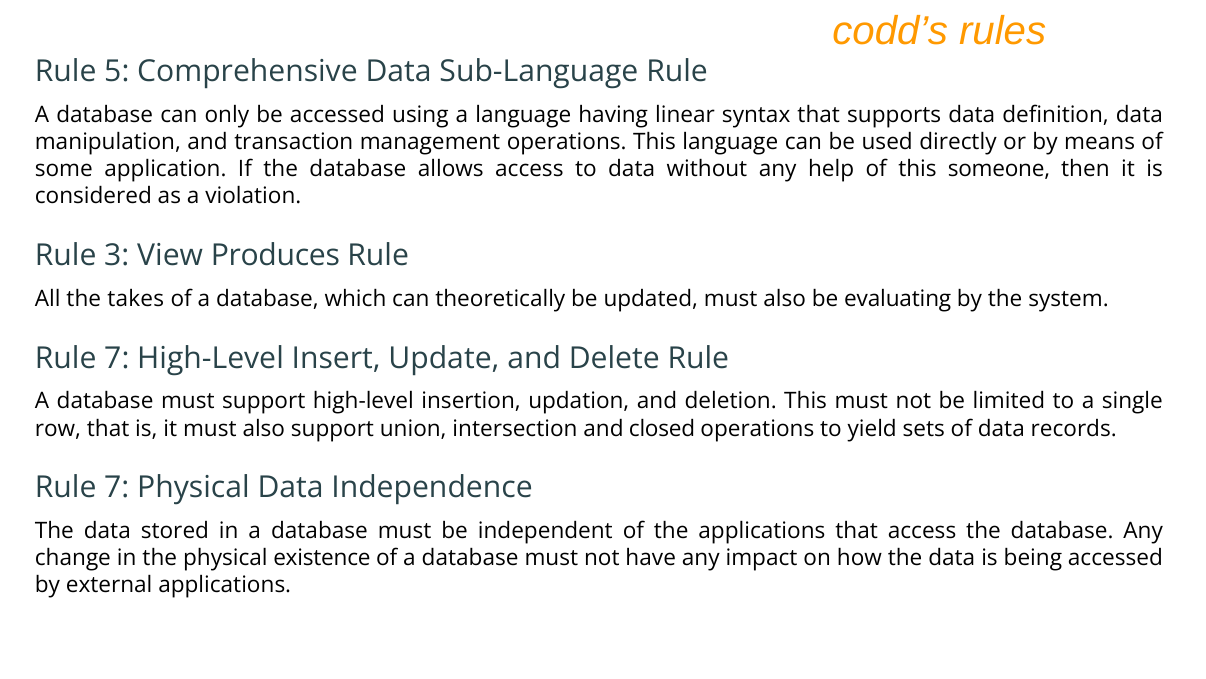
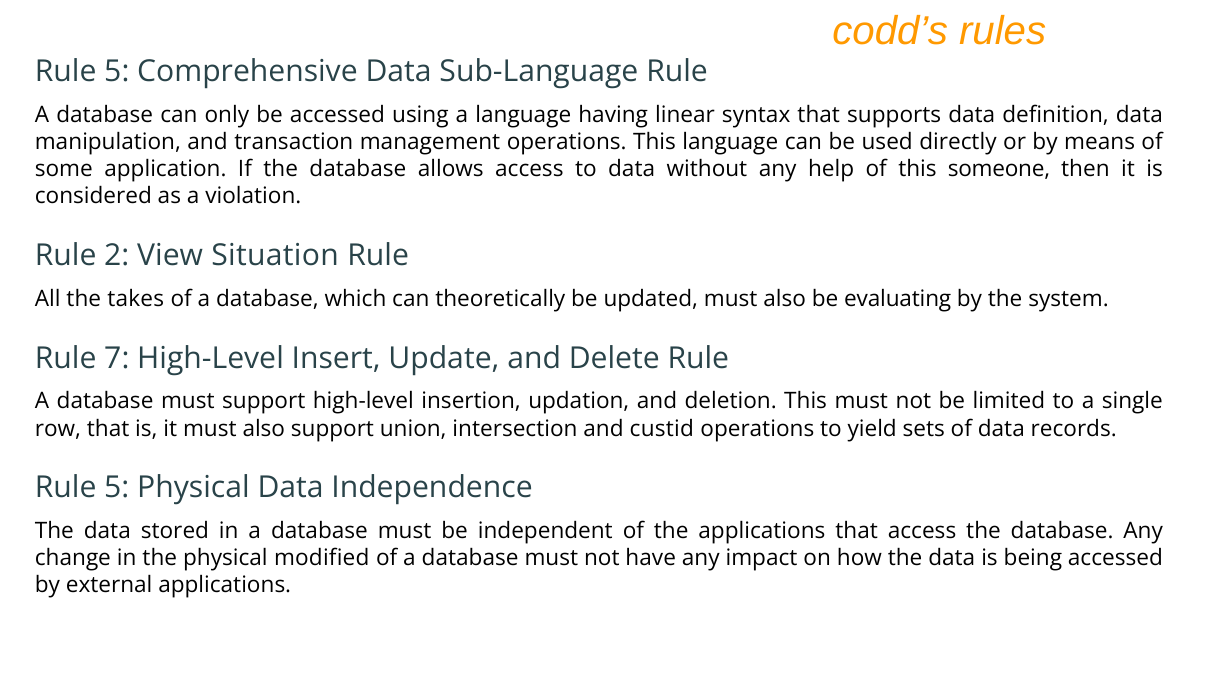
3: 3 -> 2
Produces: Produces -> Situation
closed: closed -> custid
7 at (117, 487): 7 -> 5
existence: existence -> modified
